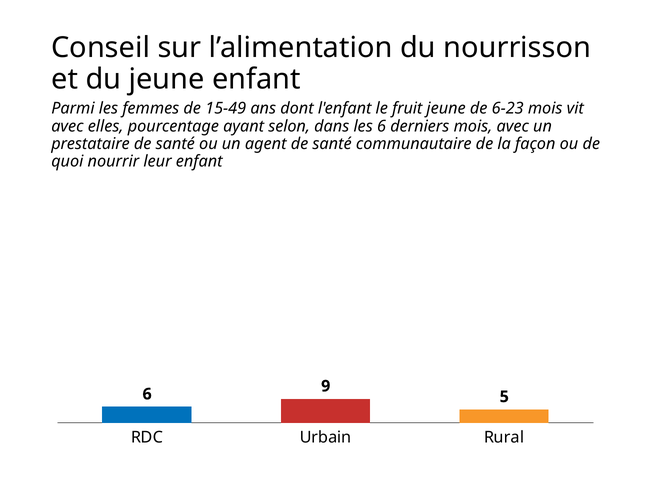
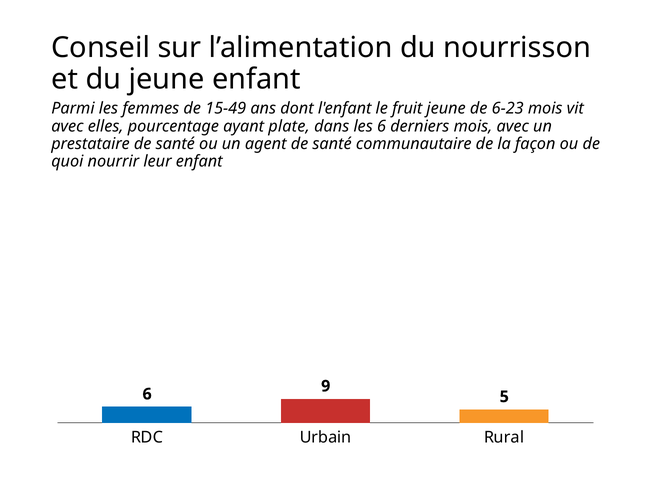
selon: selon -> plate
